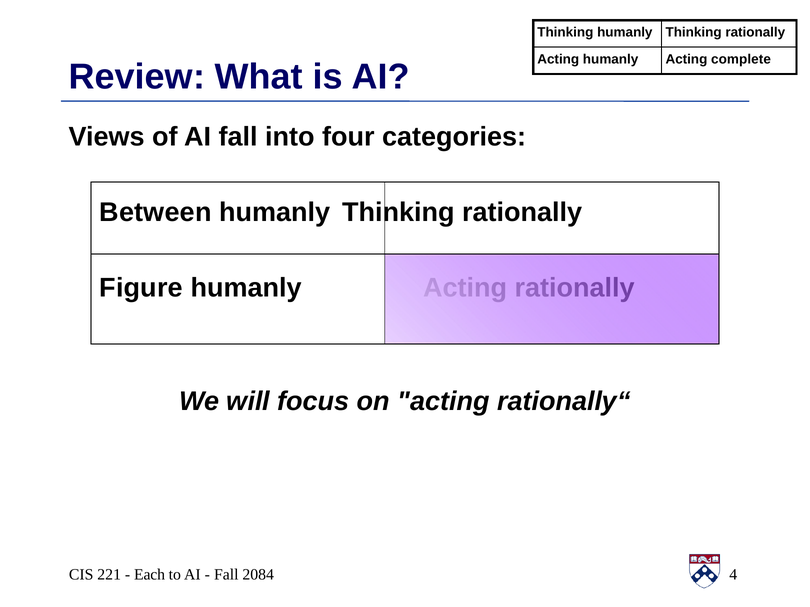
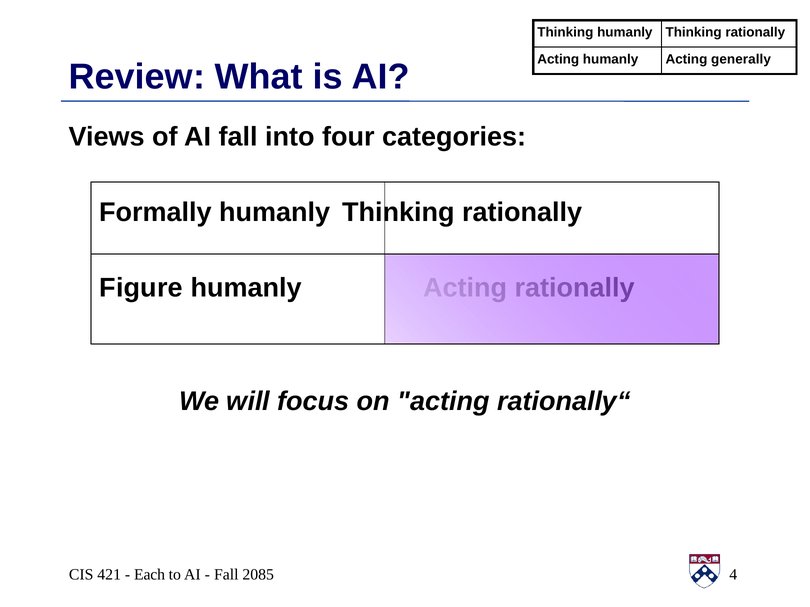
complete: complete -> generally
Between: Between -> Formally
221: 221 -> 421
2084: 2084 -> 2085
